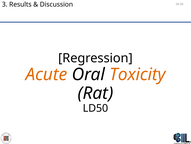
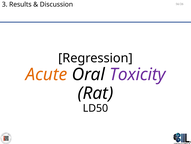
Toxicity colour: orange -> purple
